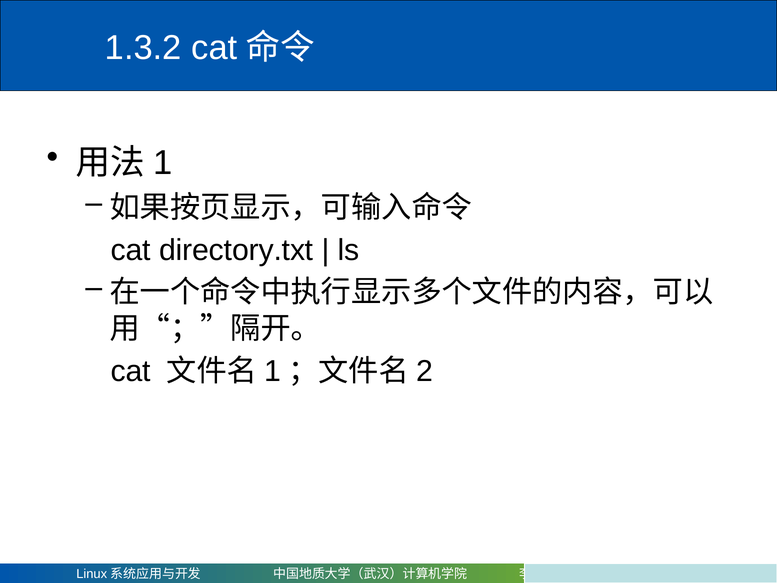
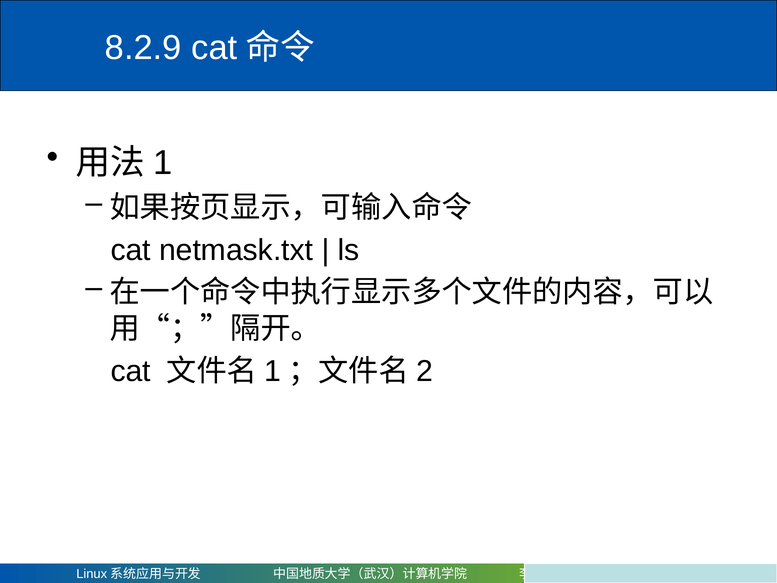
1.3.2: 1.3.2 -> 8.2.9
directory.txt: directory.txt -> netmask.txt
